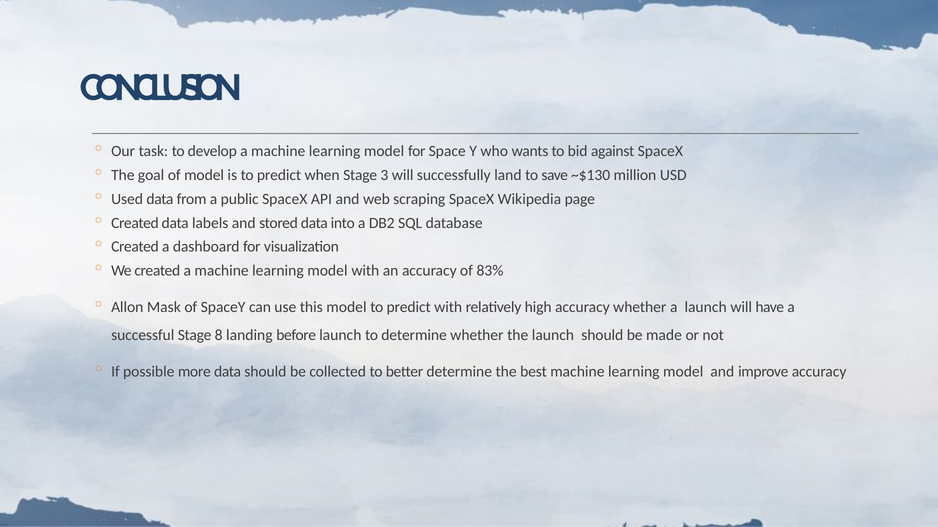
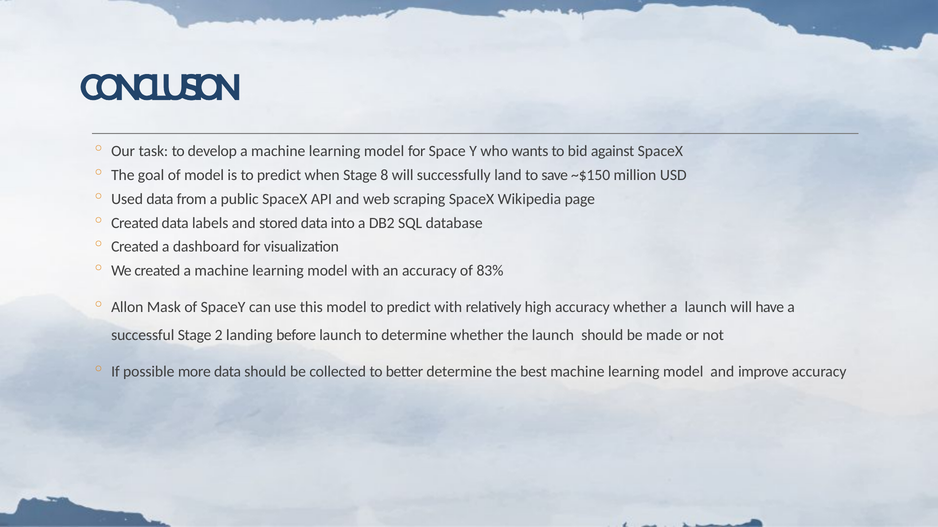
3: 3 -> 8
~$130: ~$130 -> ~$150
8: 8 -> 2
